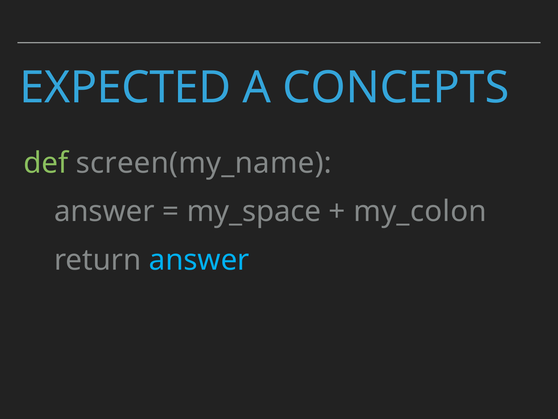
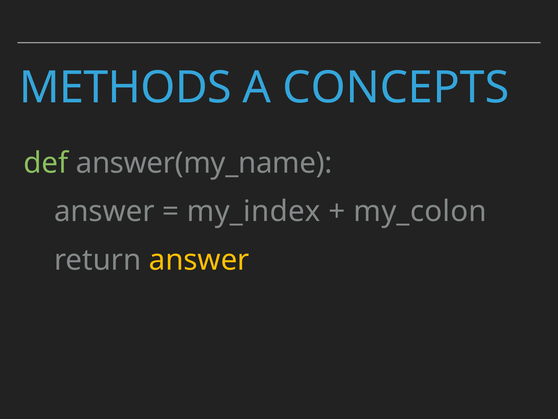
EXPECTED: EXPECTED -> METHODS
screen(my_name: screen(my_name -> answer(my_name
my_space: my_space -> my_index
answer at (199, 260) colour: light blue -> yellow
